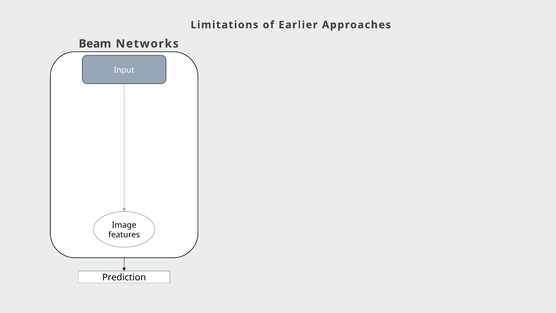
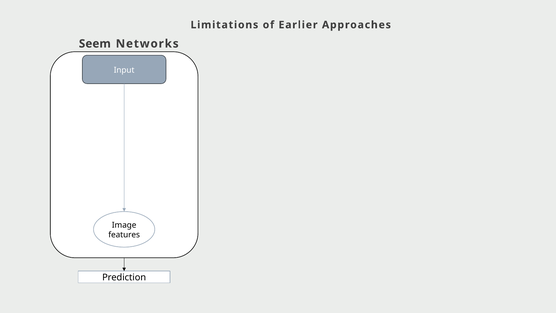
Beam: Beam -> Seem
